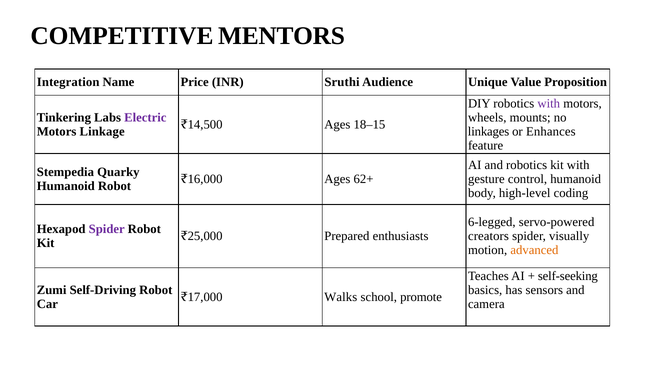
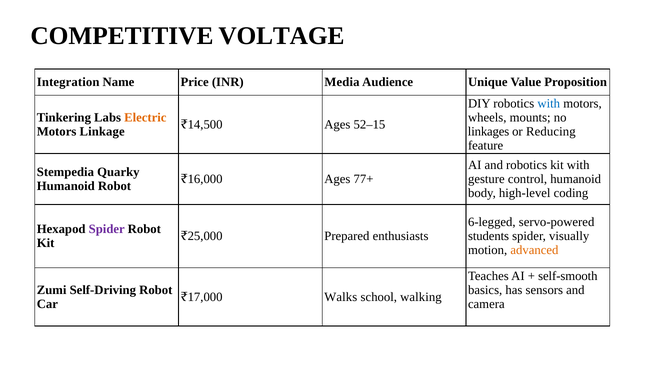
MENTORS: MENTORS -> VOLTAGE
Sruthi: Sruthi -> Media
with at (549, 104) colour: purple -> blue
Electric colour: purple -> orange
18–15: 18–15 -> 52–15
Enhances: Enhances -> Reducing
62+: 62+ -> 77+
creators: creators -> students
self-seeking: self-seeking -> self-smooth
promote: promote -> walking
